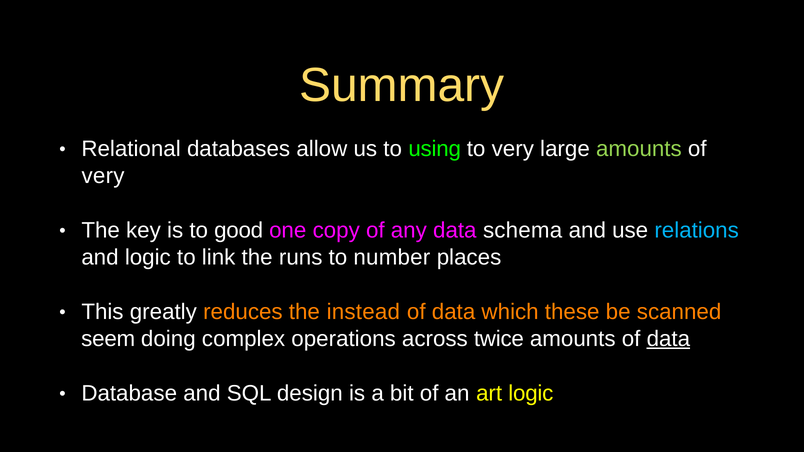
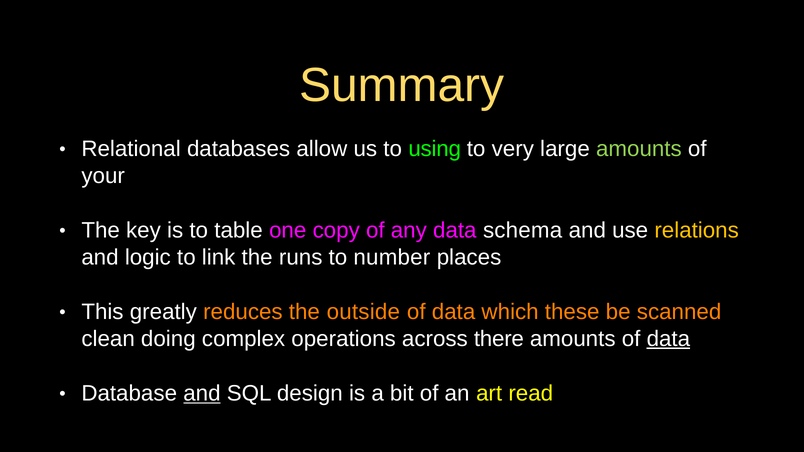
very at (103, 176): very -> your
good: good -> table
relations colour: light blue -> yellow
instead: instead -> outside
seem: seem -> clean
twice: twice -> there
and at (202, 394) underline: none -> present
art logic: logic -> read
